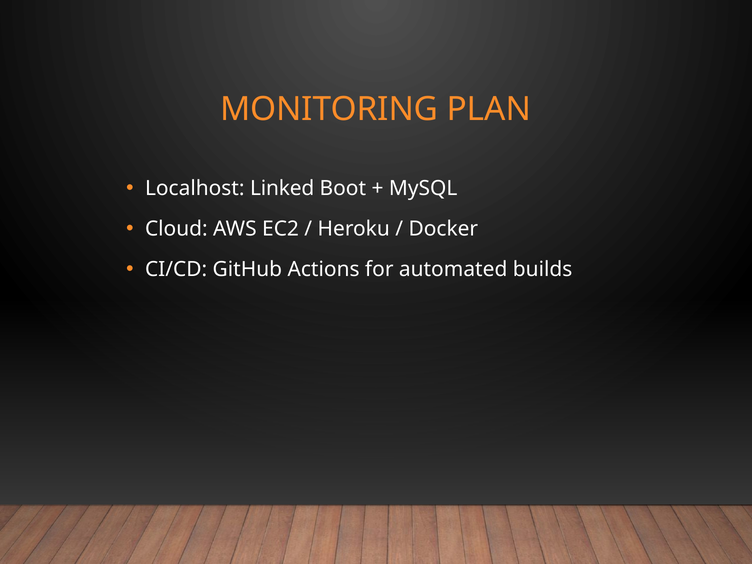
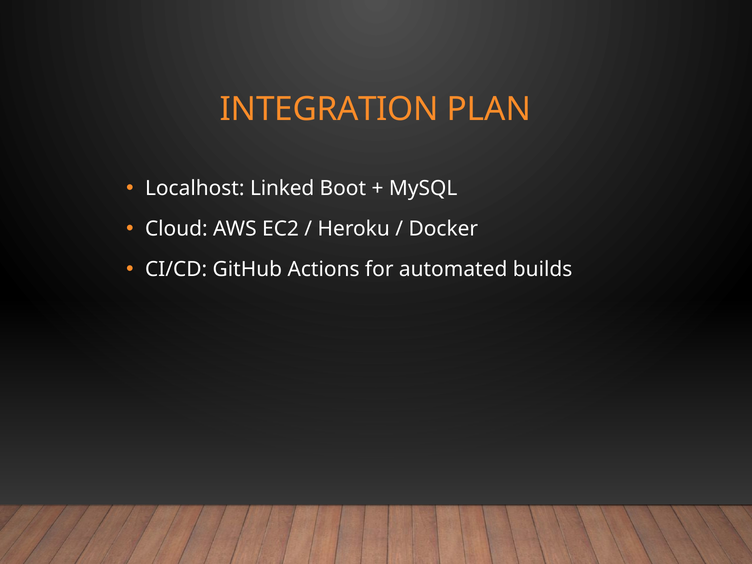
MONITORING: MONITORING -> INTEGRATION
